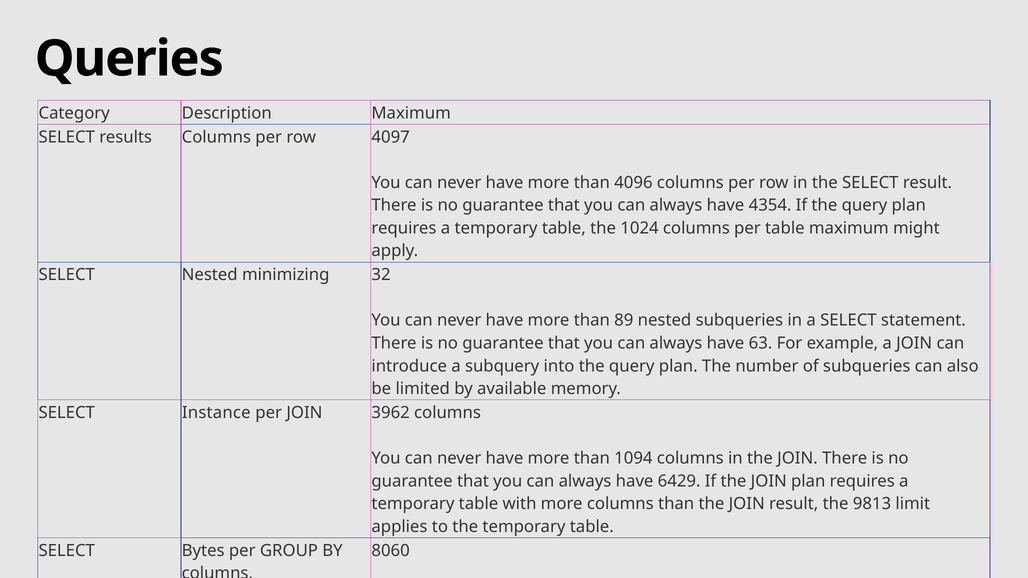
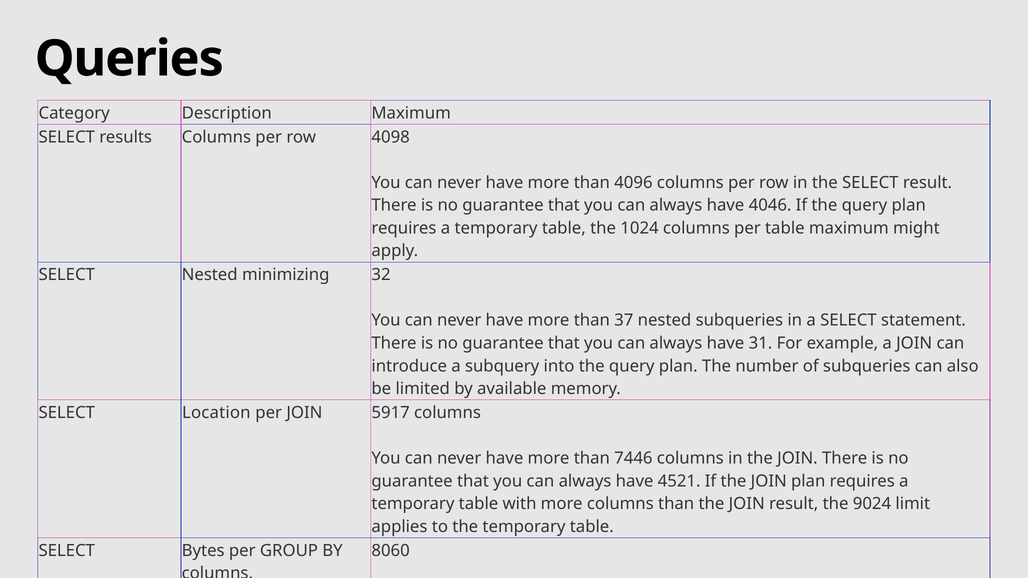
4097: 4097 -> 4098
4354: 4354 -> 4046
89: 89 -> 37
63: 63 -> 31
Instance: Instance -> Location
3962: 3962 -> 5917
1094: 1094 -> 7446
6429: 6429 -> 4521
9813: 9813 -> 9024
